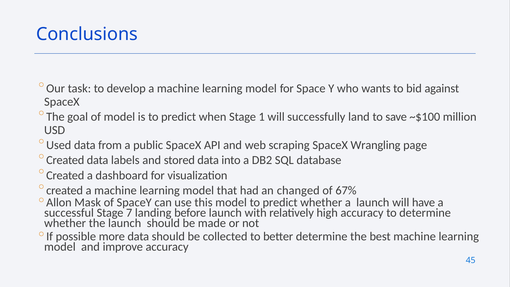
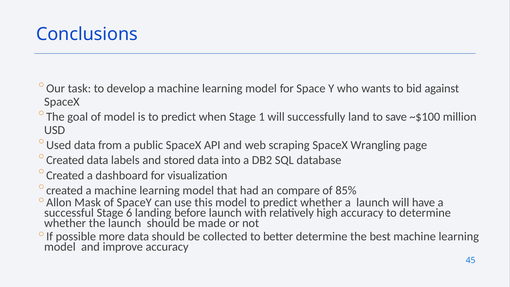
changed: changed -> compare
67%: 67% -> 85%
7: 7 -> 6
